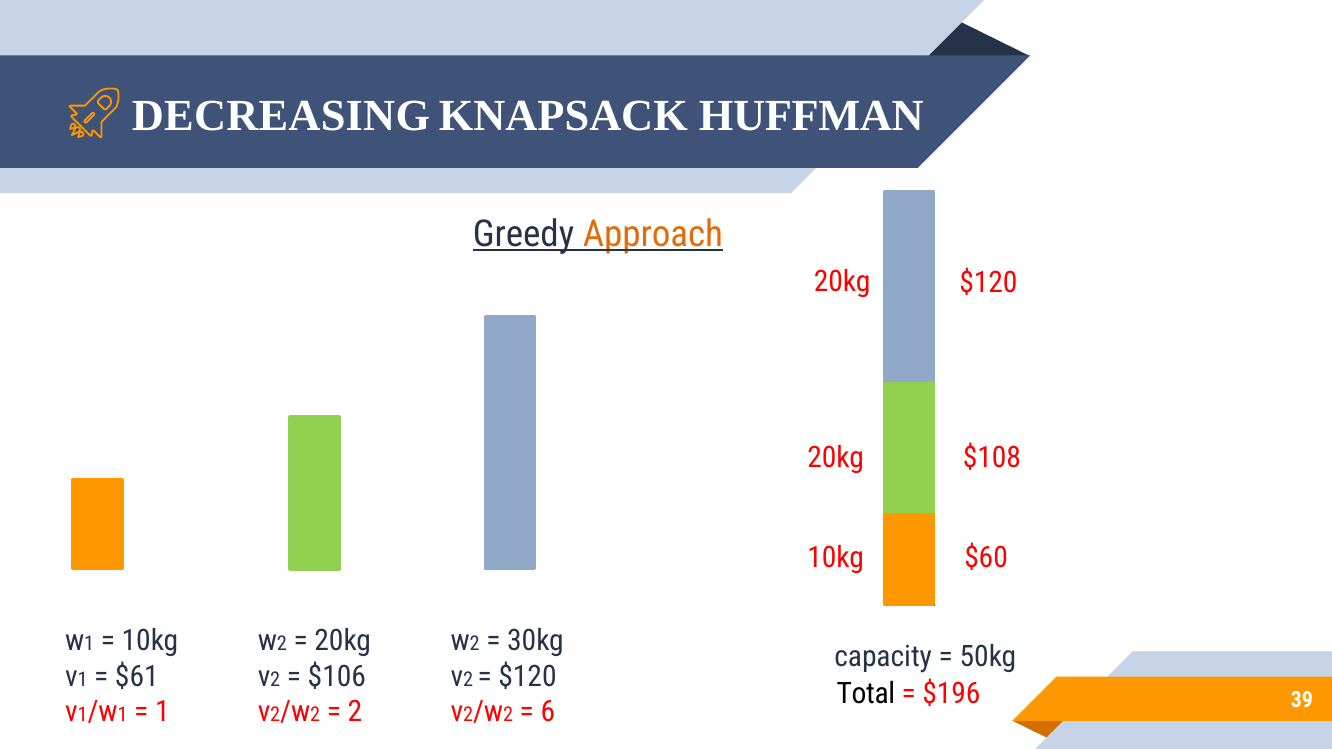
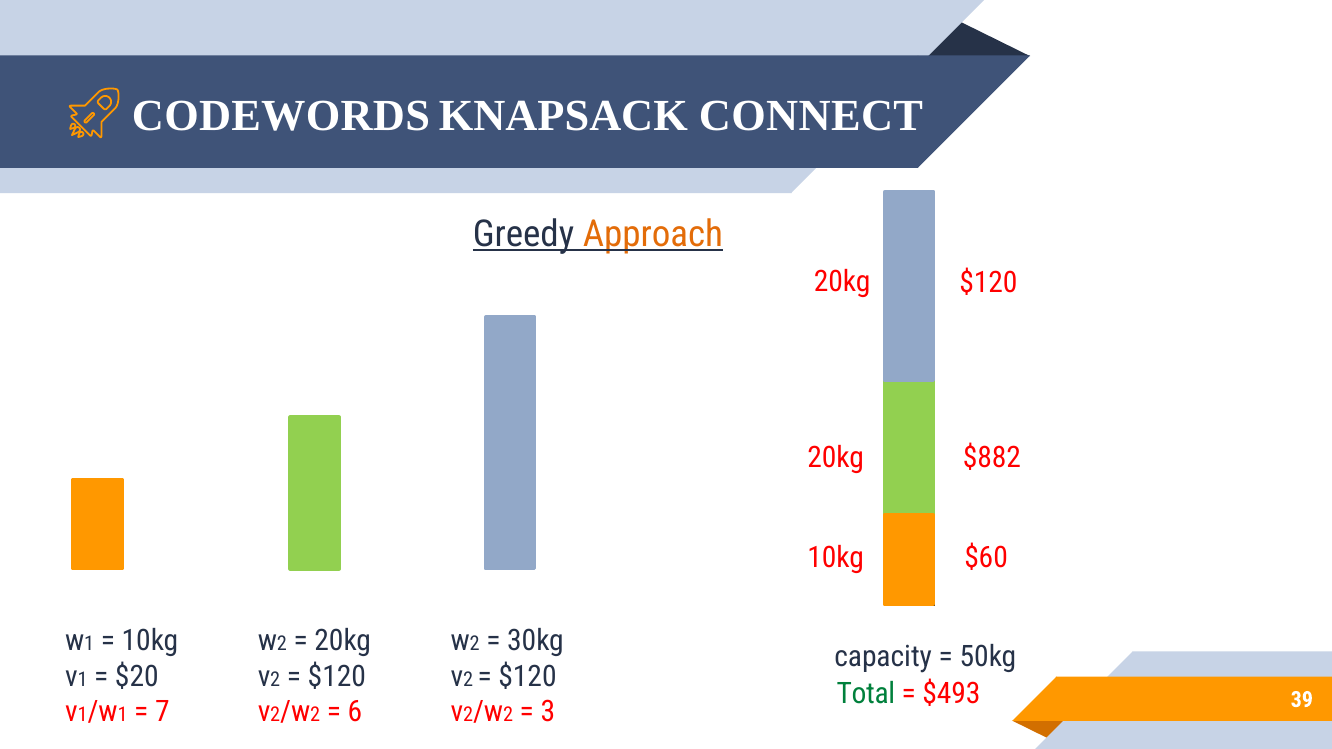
DECREASING: DECREASING -> CODEWORDS
HUFFMAN: HUFFMAN -> CONNECT
$108: $108 -> $882
$61: $61 -> $20
$106 at (337, 677): $106 -> $120
Total colour: black -> green
$196: $196 -> $493
1 at (162, 712): 1 -> 7
2 at (355, 712): 2 -> 6
6: 6 -> 3
